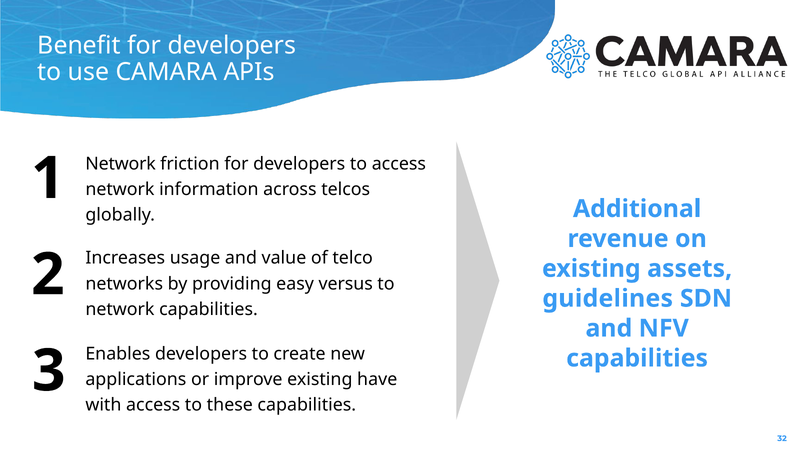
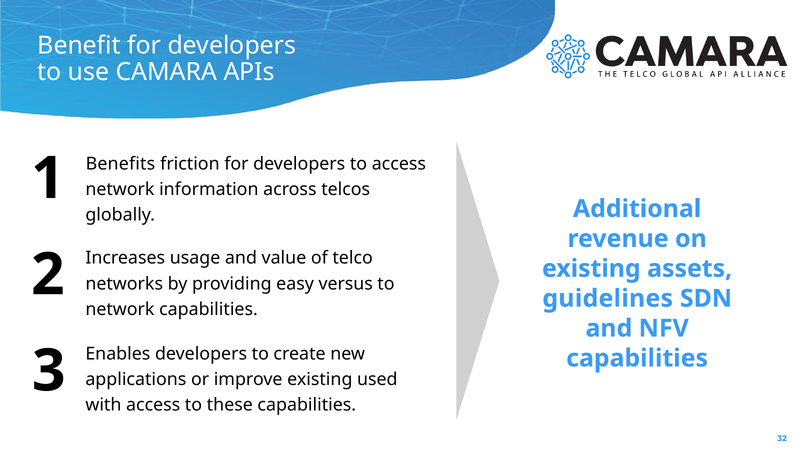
Network at (121, 164): Network -> Benefits
have: have -> used
